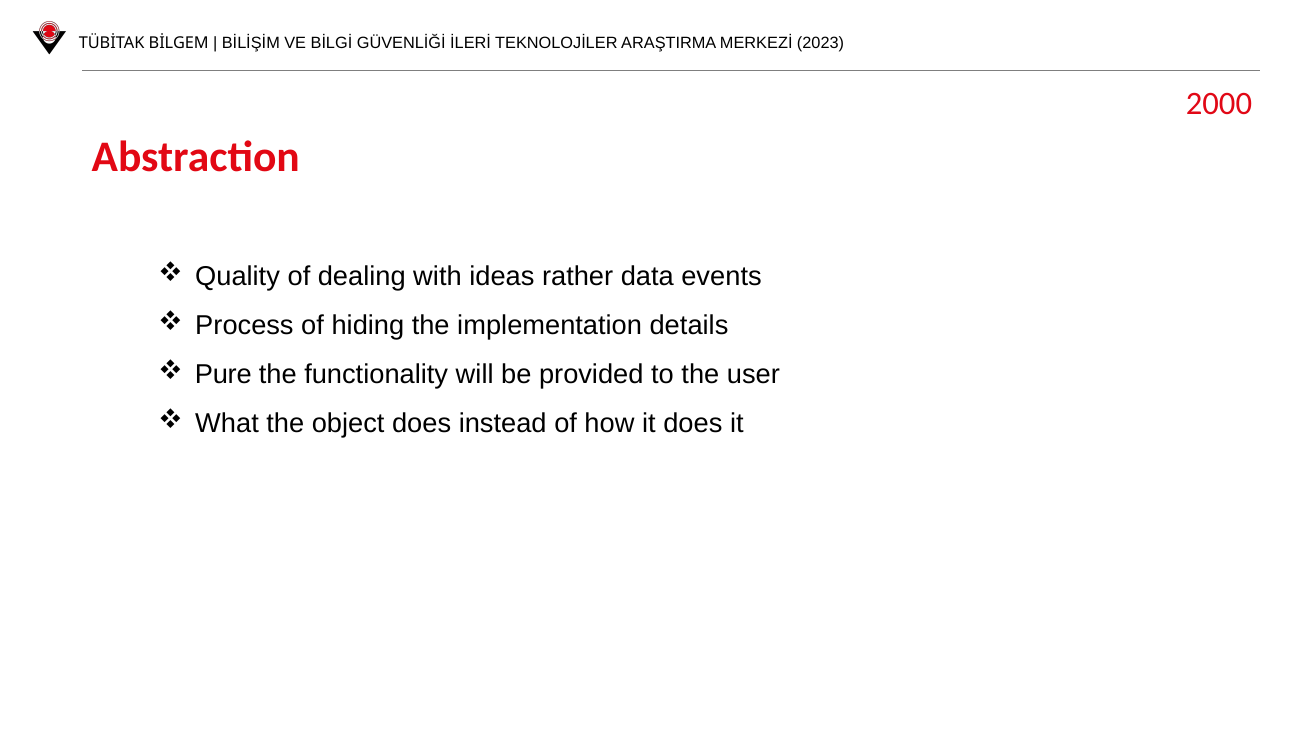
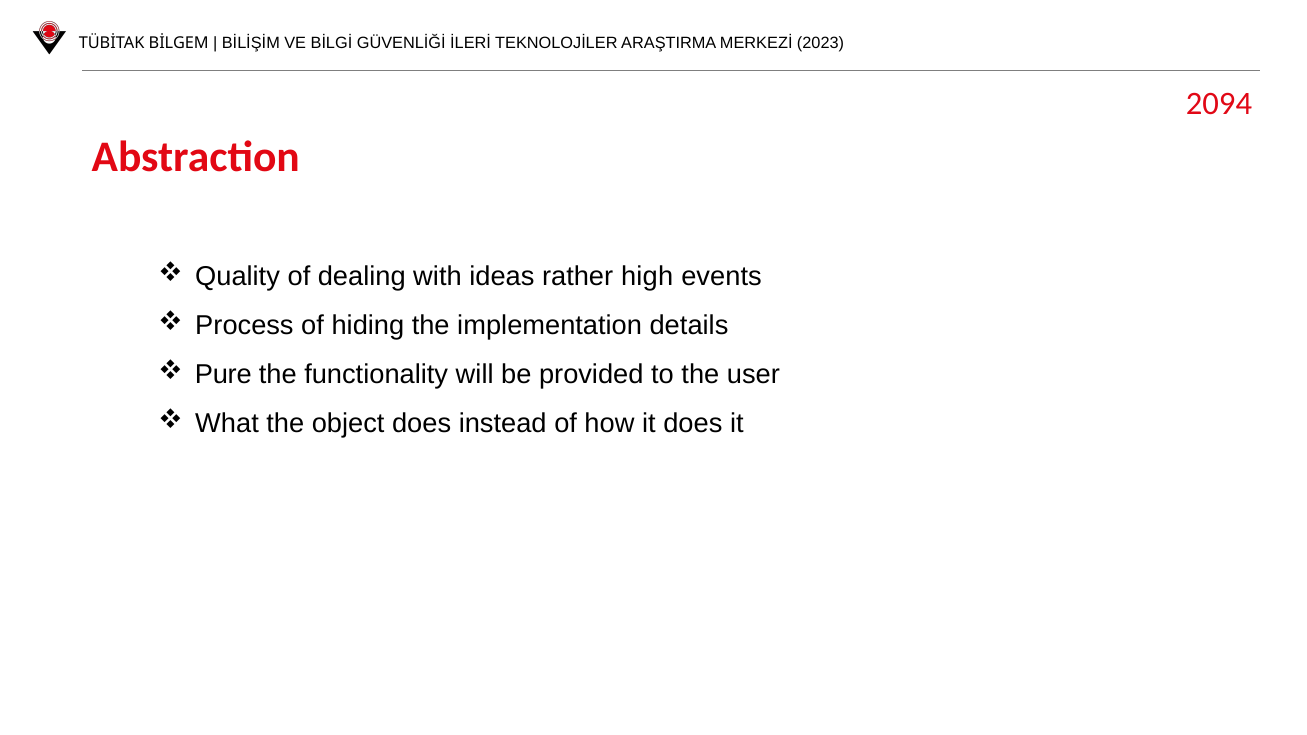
2000: 2000 -> 2094
data: data -> high
